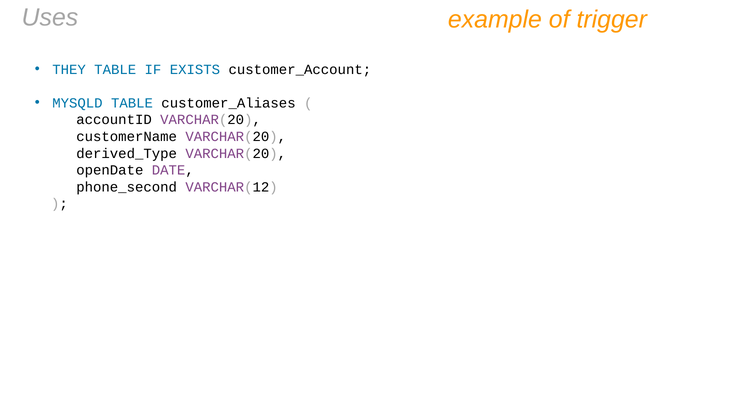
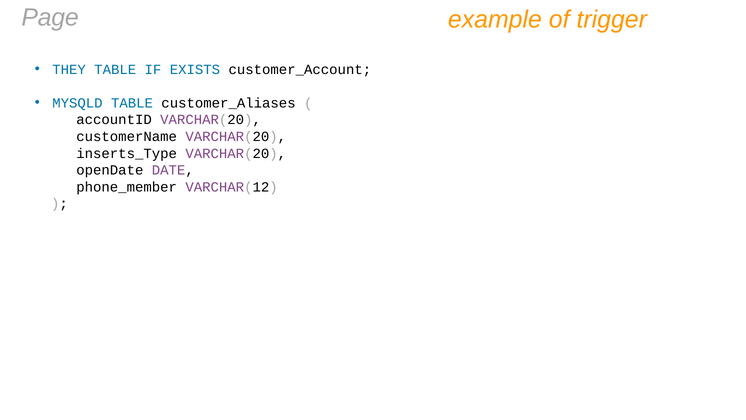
Uses: Uses -> Page
derived_Type: derived_Type -> inserts_Type
phone_second: phone_second -> phone_member
